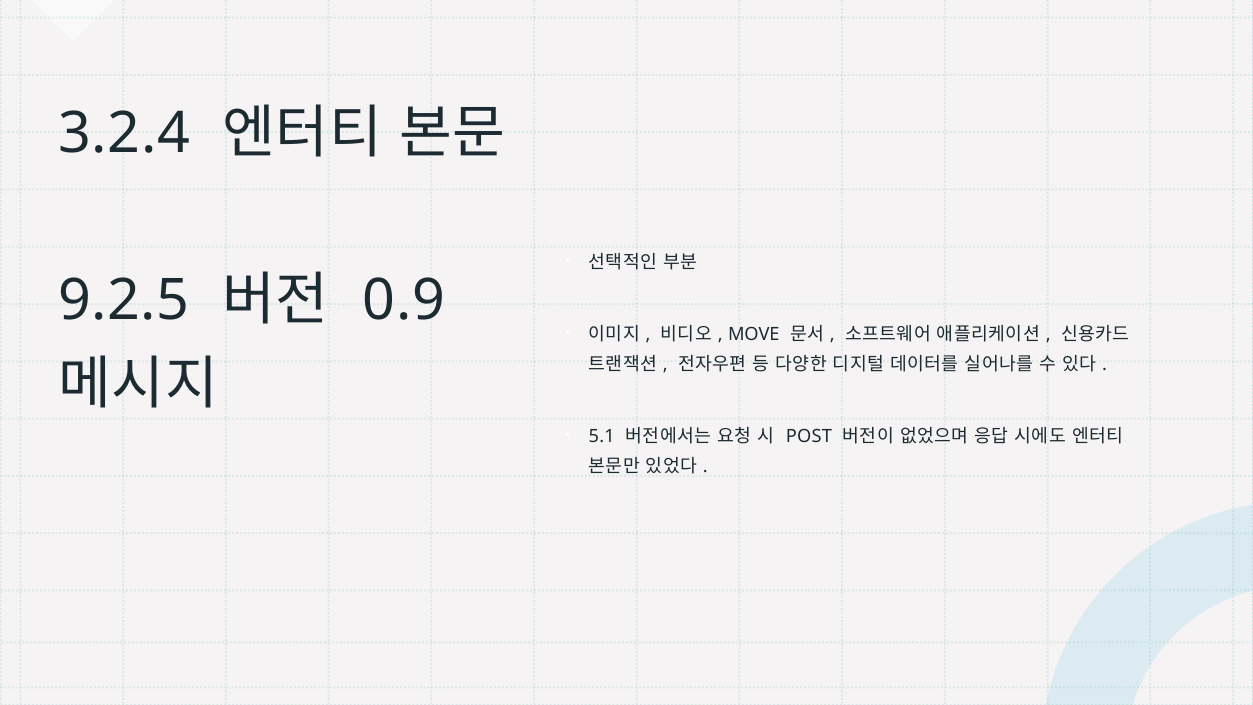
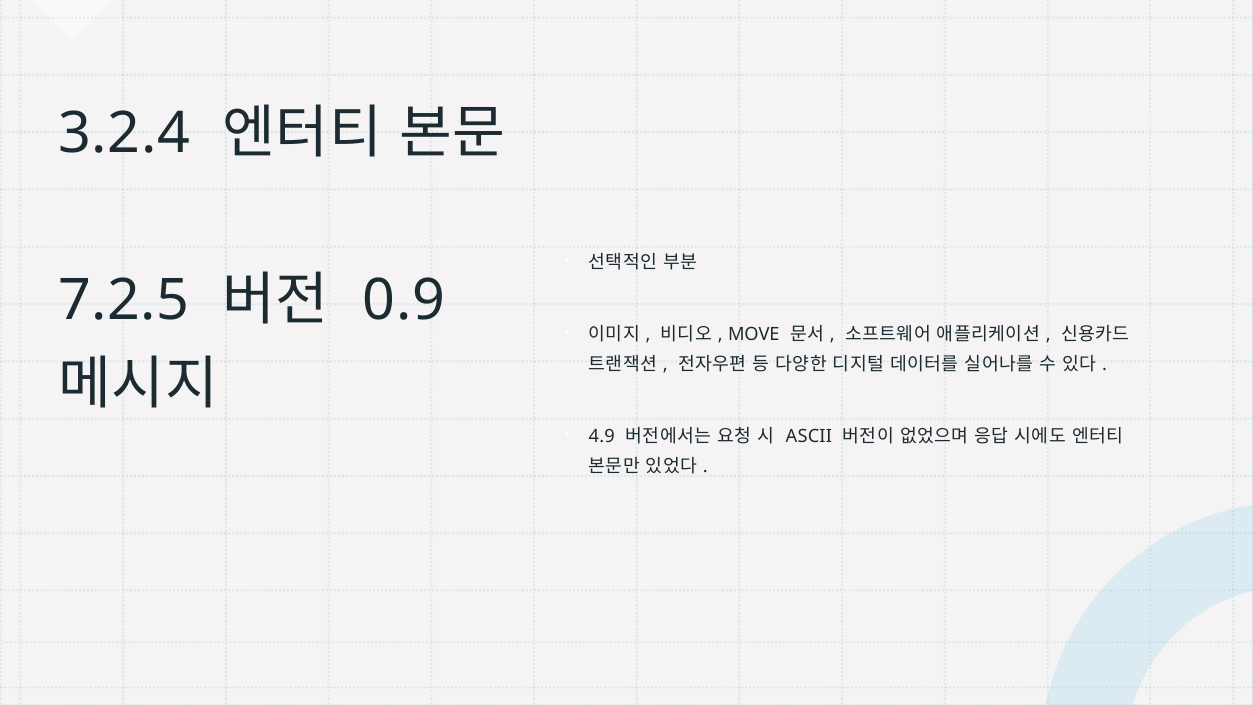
9.2.5: 9.2.5 -> 7.2.5
5.1: 5.1 -> 4.9
POST: POST -> ASCII
